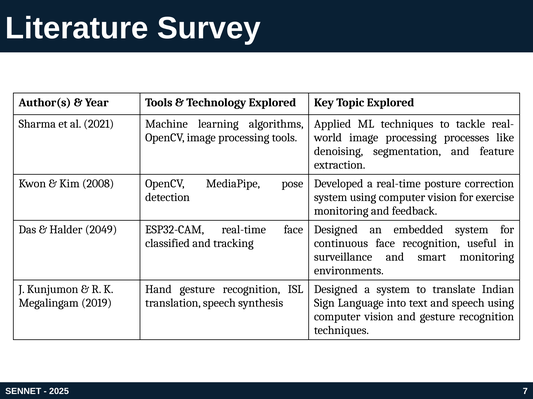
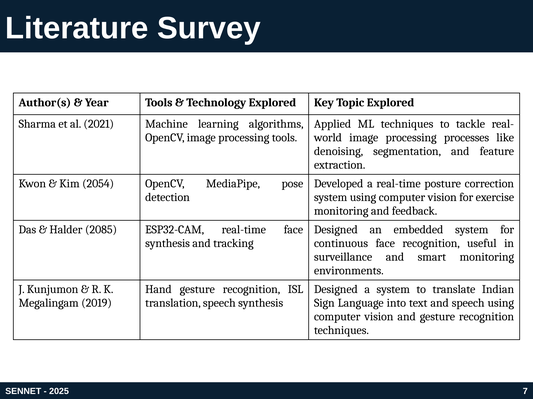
2008: 2008 -> 2054
2049: 2049 -> 2085
classified at (168, 244): classified -> synthesis
